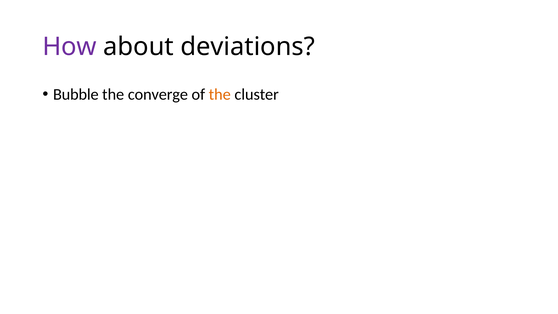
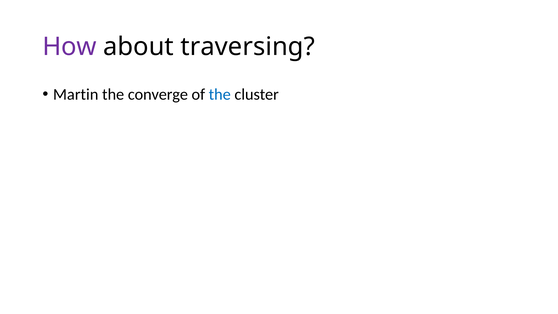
deviations: deviations -> traversing
Bubble: Bubble -> Martin
the at (220, 94) colour: orange -> blue
